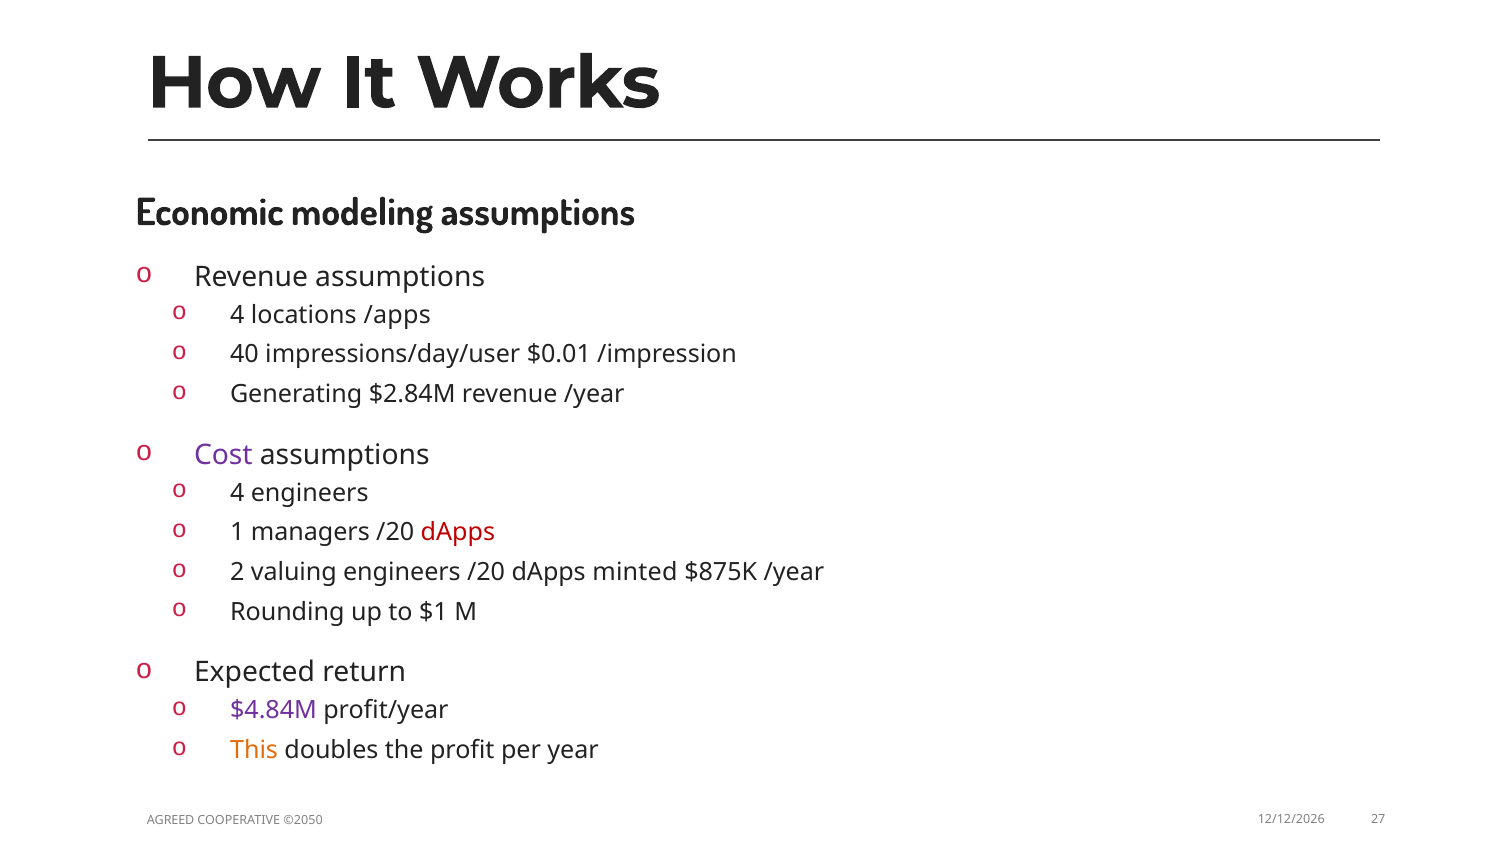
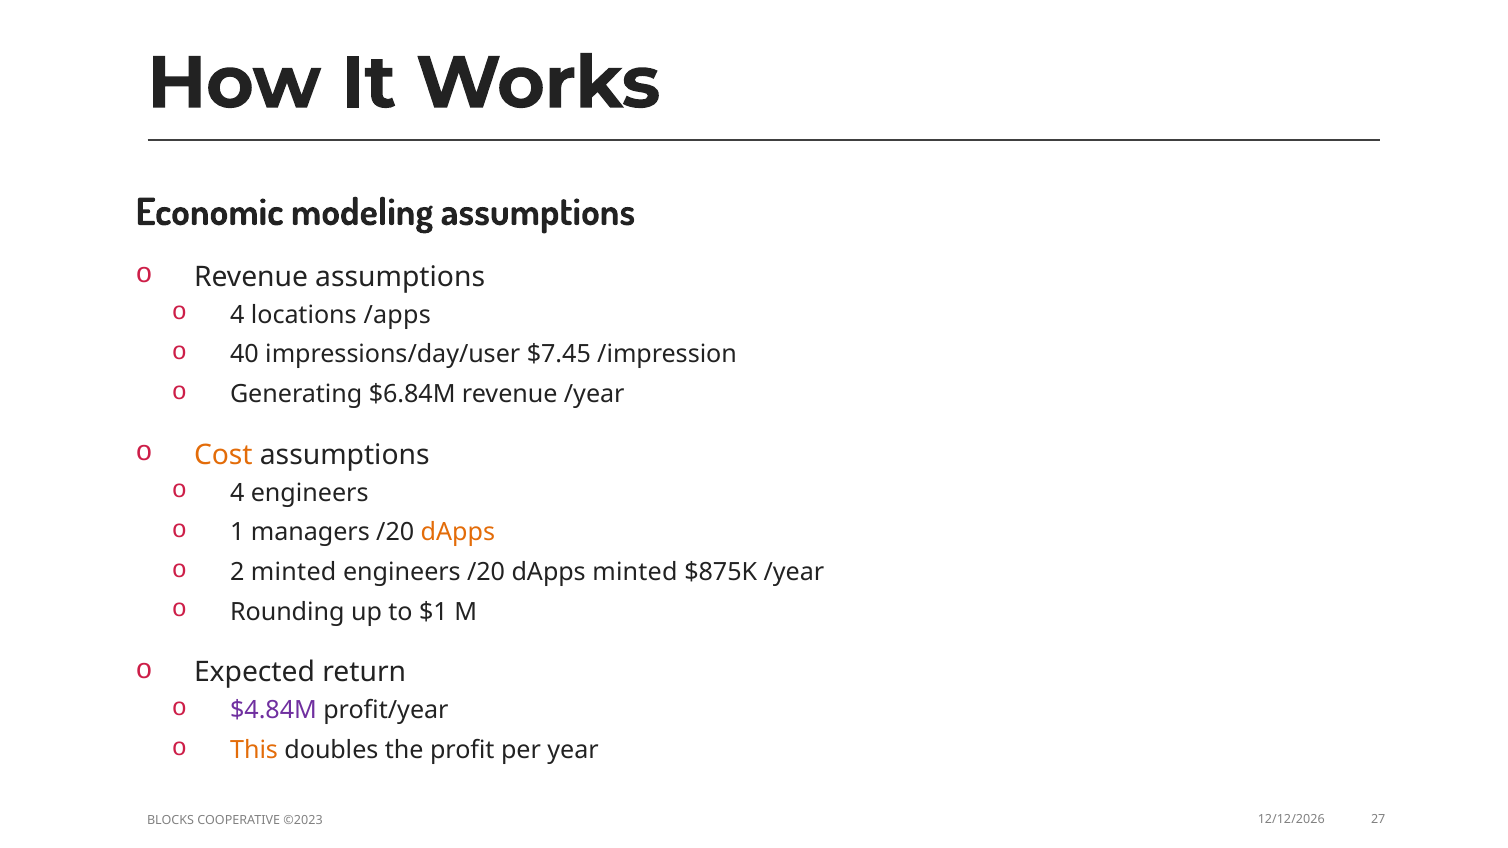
$0.01: $0.01 -> $7.45
$2.84M: $2.84M -> $6.84M
Cost colour: purple -> orange
dApps at (458, 533) colour: red -> orange
2 valuing: valuing -> minted
AGREED: AGREED -> BLOCKS
©2050: ©2050 -> ©2023
